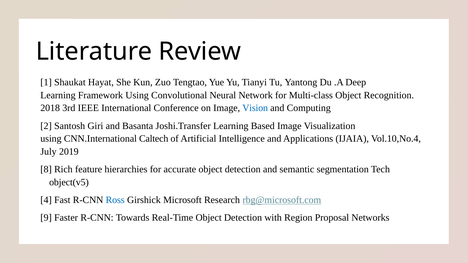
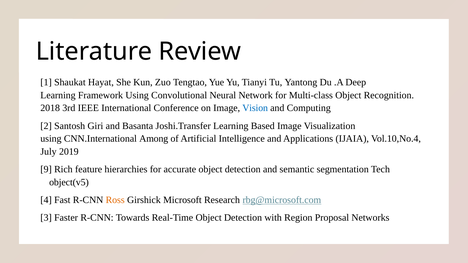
Caltech: Caltech -> Among
8: 8 -> 9
Ross colour: blue -> orange
9: 9 -> 3
